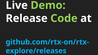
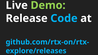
Code colour: light green -> light blue
